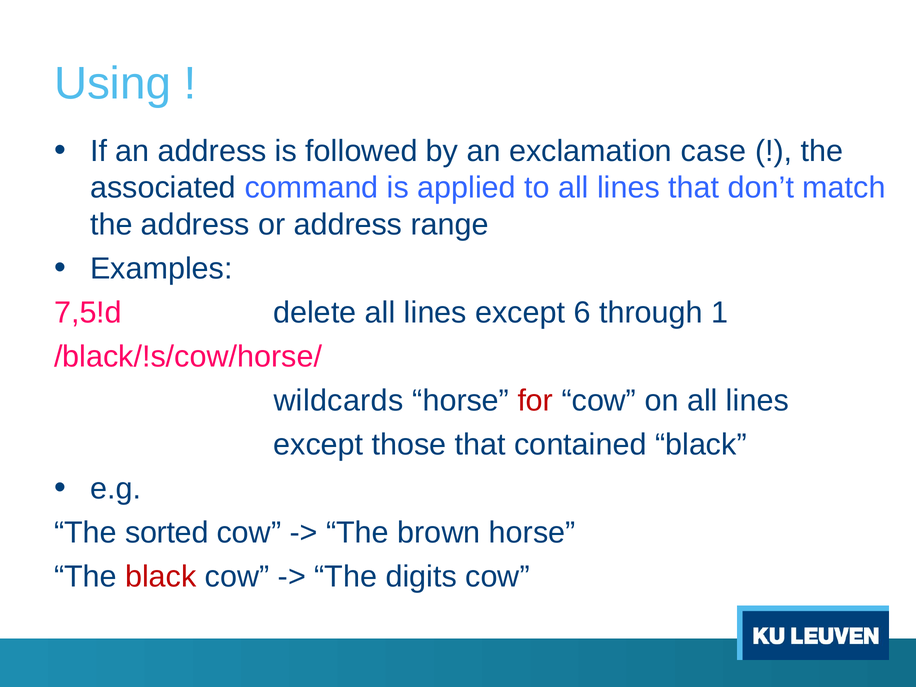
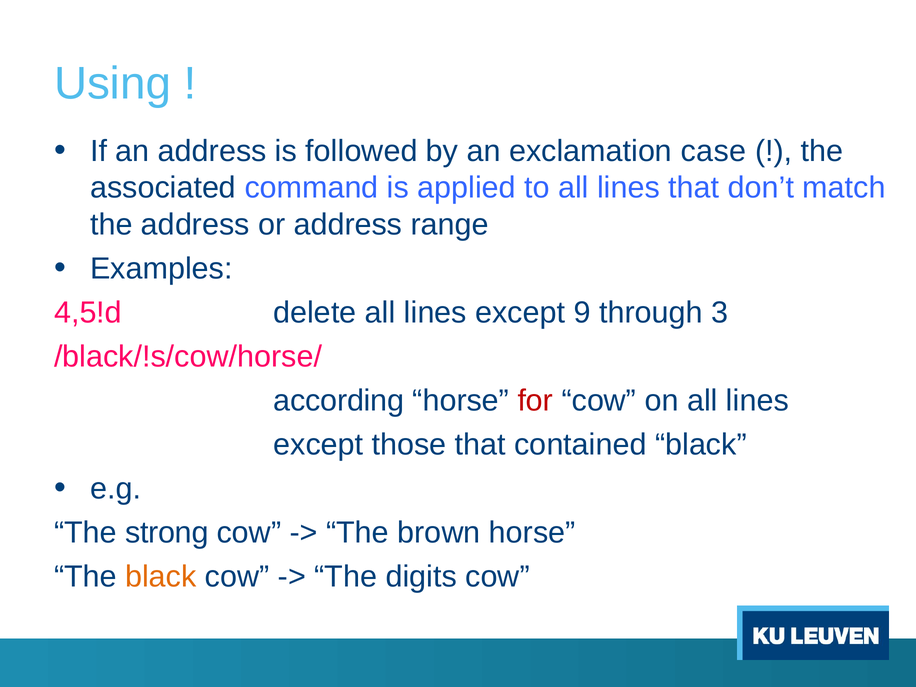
7,5!d: 7,5!d -> 4,5!d
6: 6 -> 9
1: 1 -> 3
wildcards: wildcards -> according
sorted: sorted -> strong
black at (161, 577) colour: red -> orange
